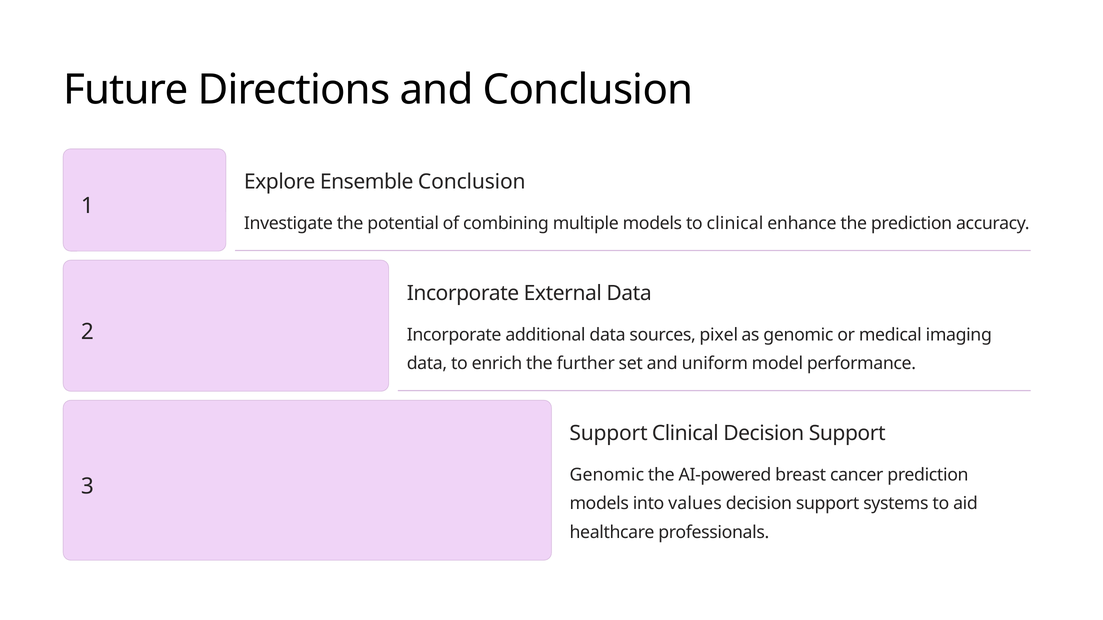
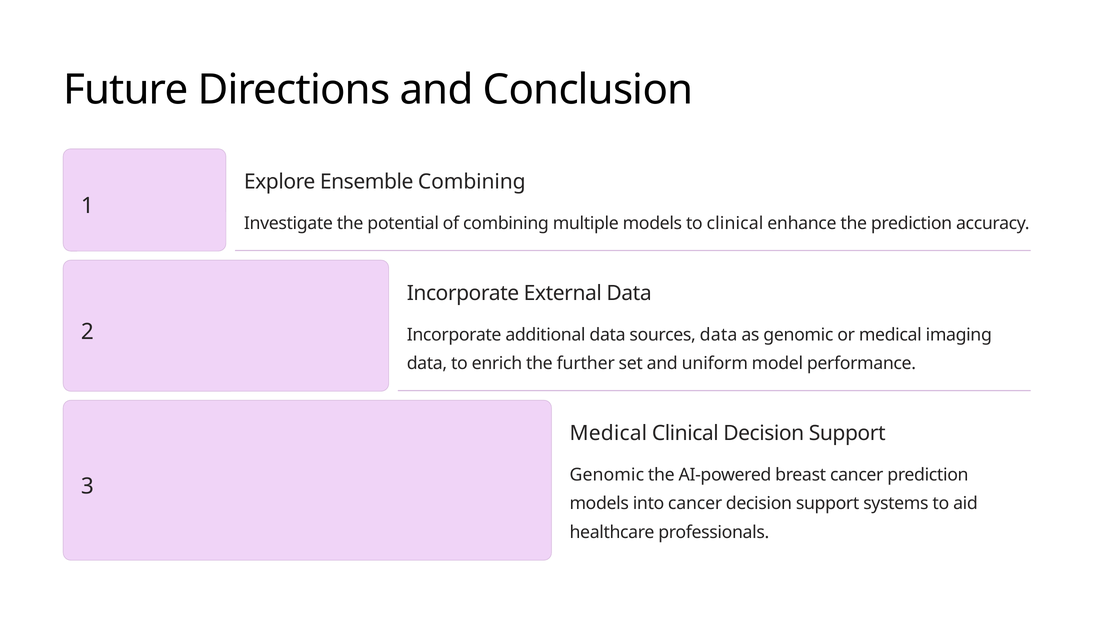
Ensemble Conclusion: Conclusion -> Combining
sources pixel: pixel -> data
Support at (609, 434): Support -> Medical
into values: values -> cancer
